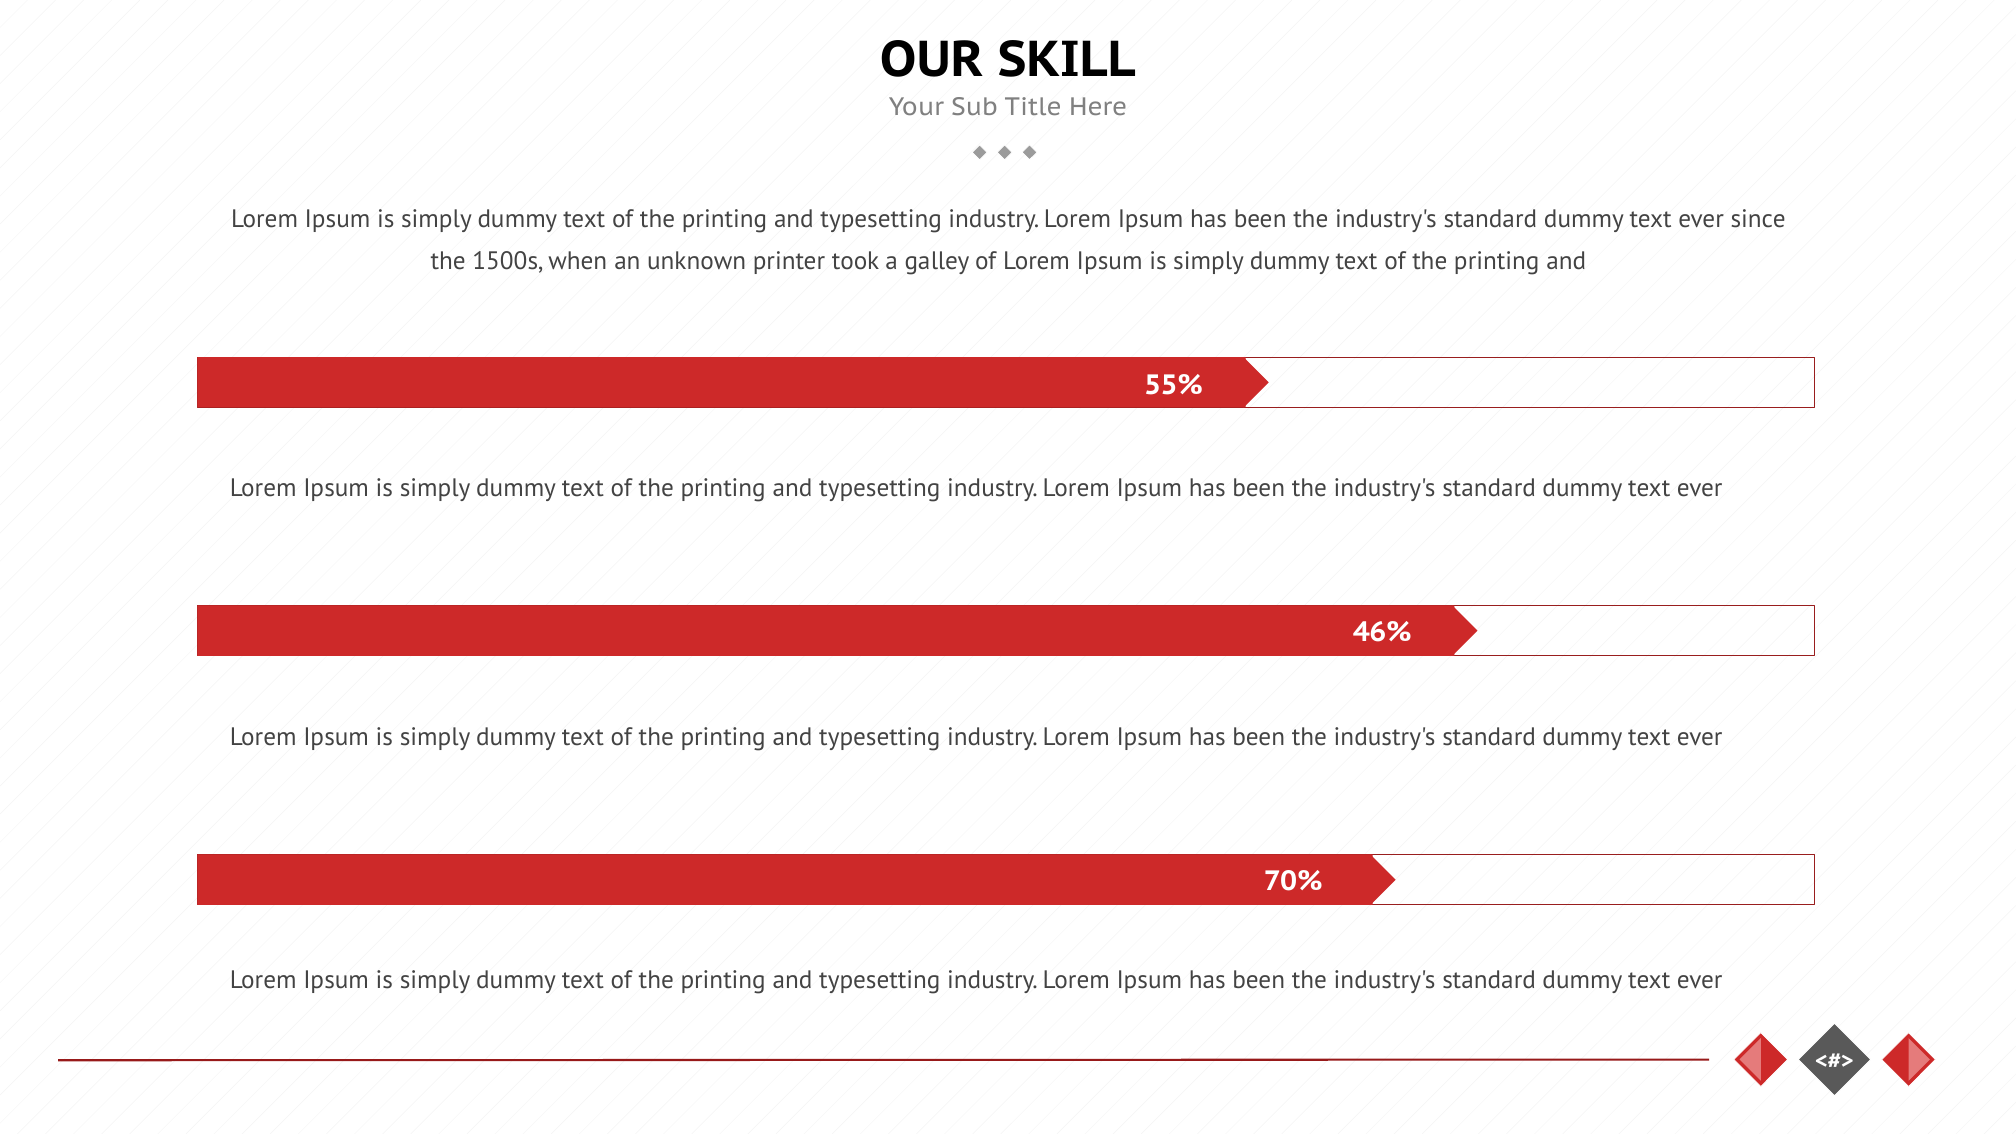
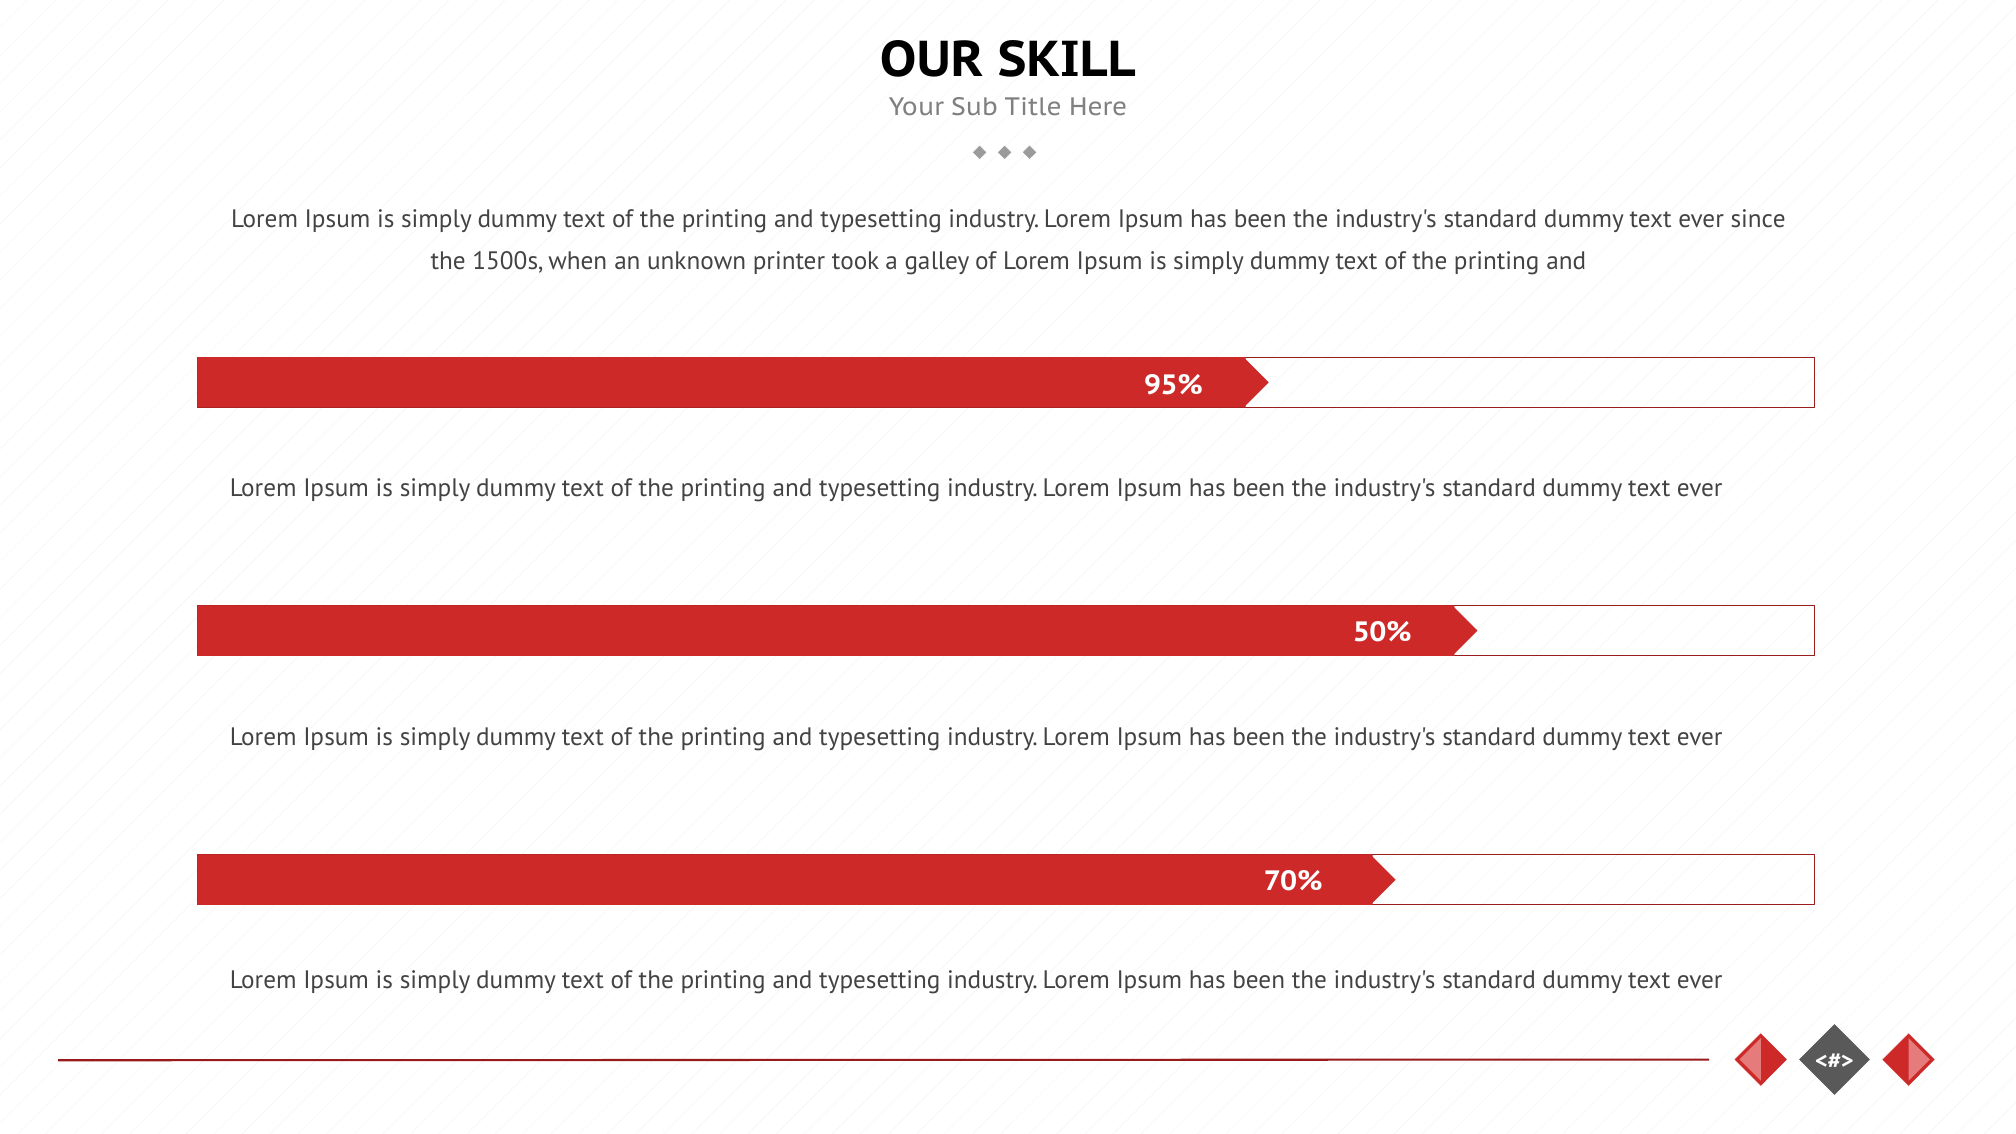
55%: 55% -> 95%
46%: 46% -> 50%
